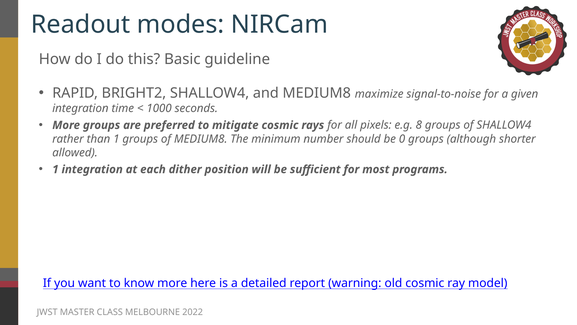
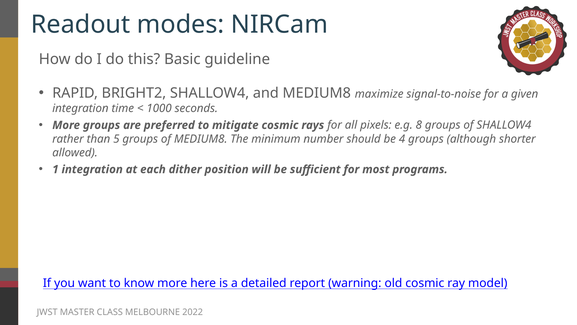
than 1: 1 -> 5
0: 0 -> 4
